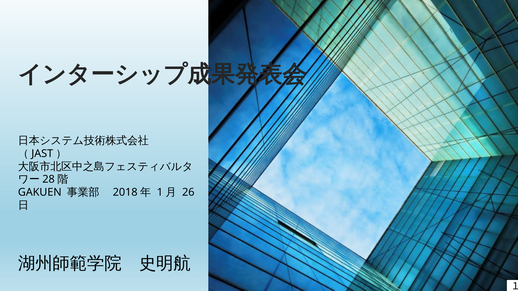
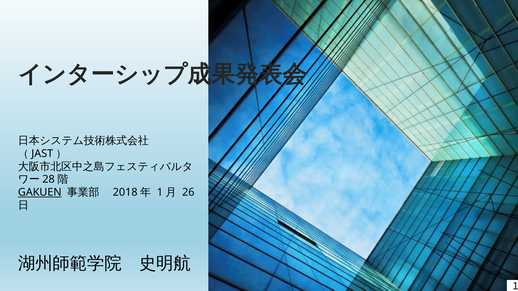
GAKUEN underline: none -> present
